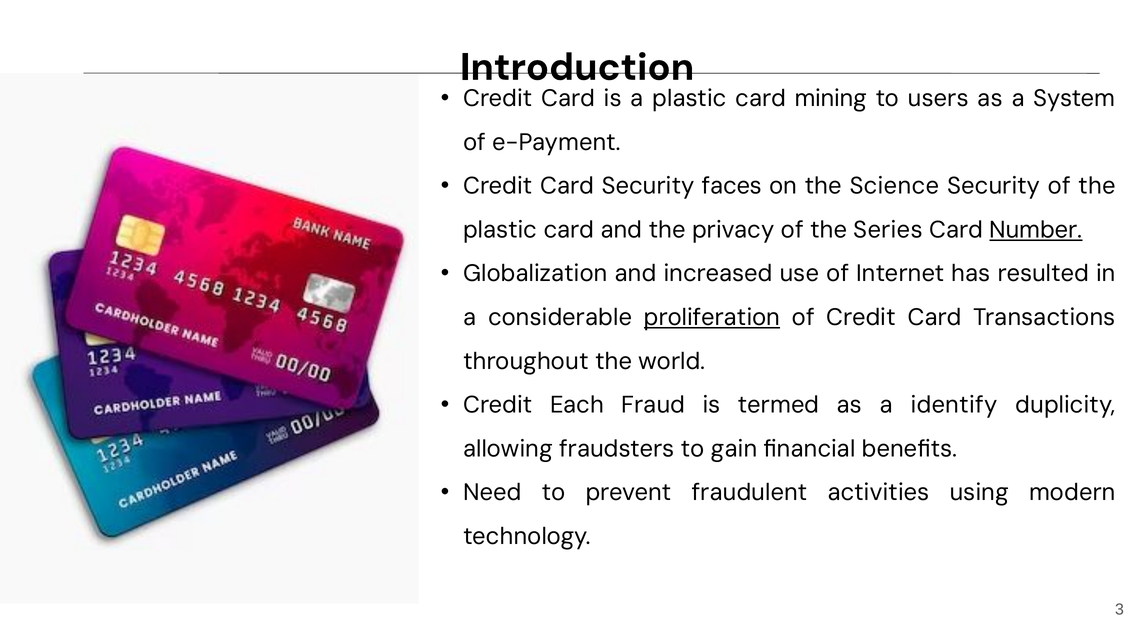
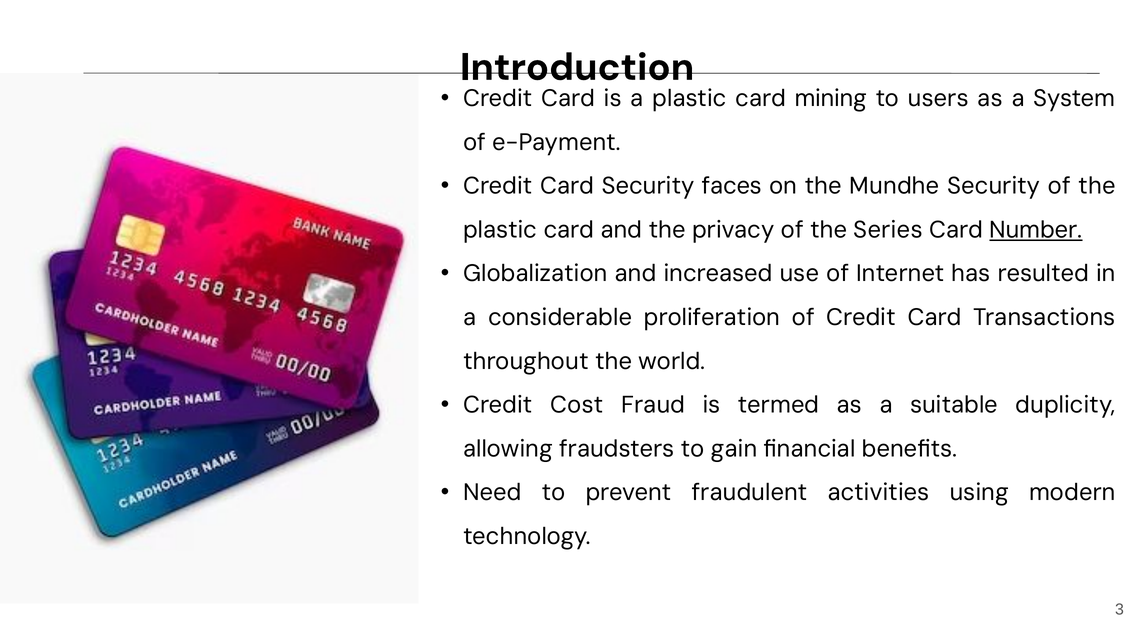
Science: Science -> Mundhe
proliferation underline: present -> none
Each: Each -> Cost
identify: identify -> suitable
